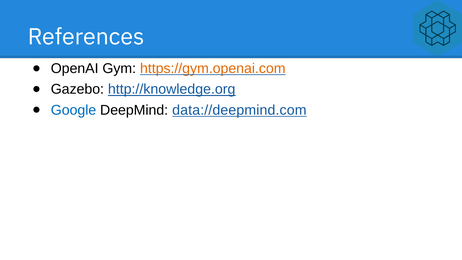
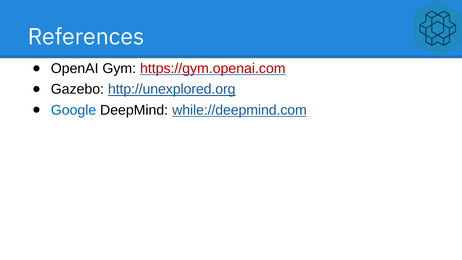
https://gym.openai.com colour: orange -> red
http://knowledge.org: http://knowledge.org -> http://unexplored.org
data://deepmind.com: data://deepmind.com -> while://deepmind.com
